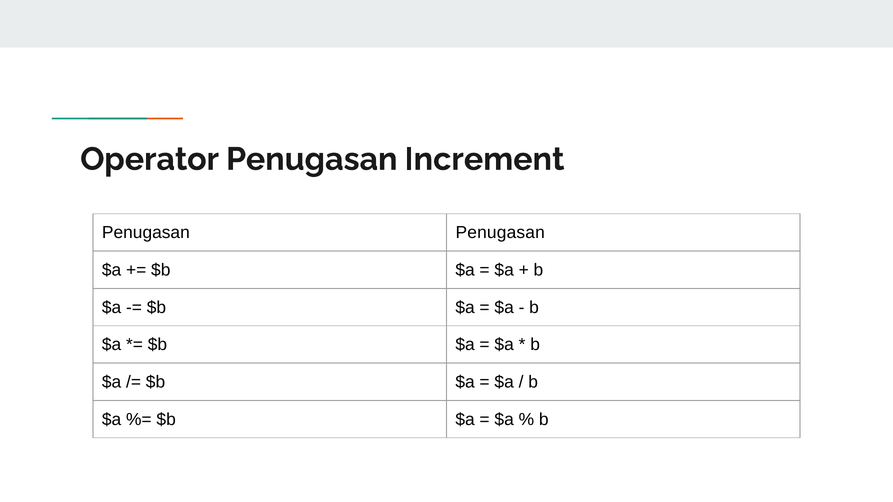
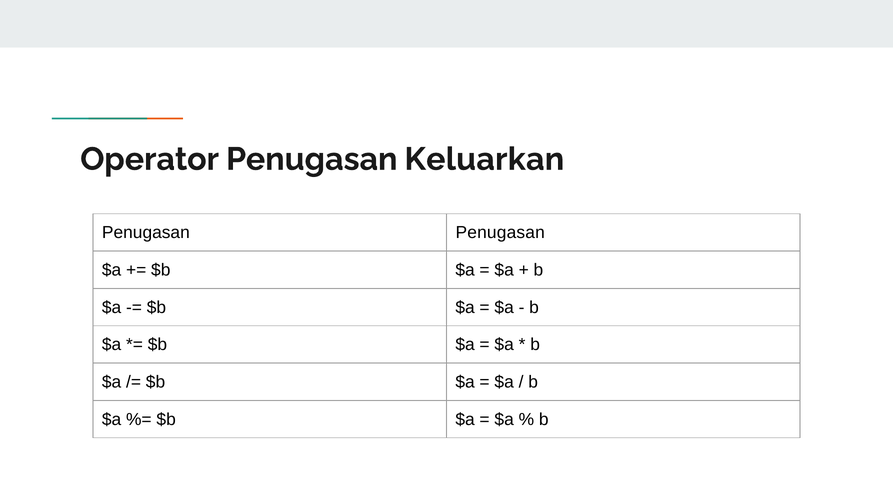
Increment: Increment -> Keluarkan
